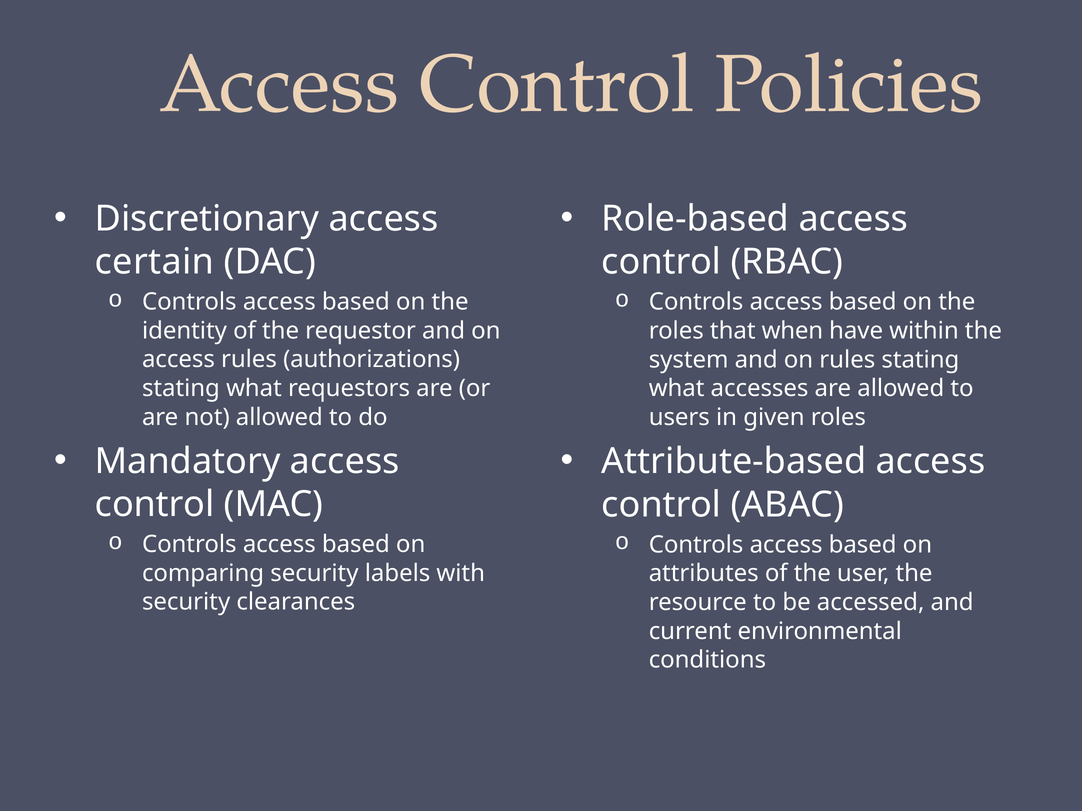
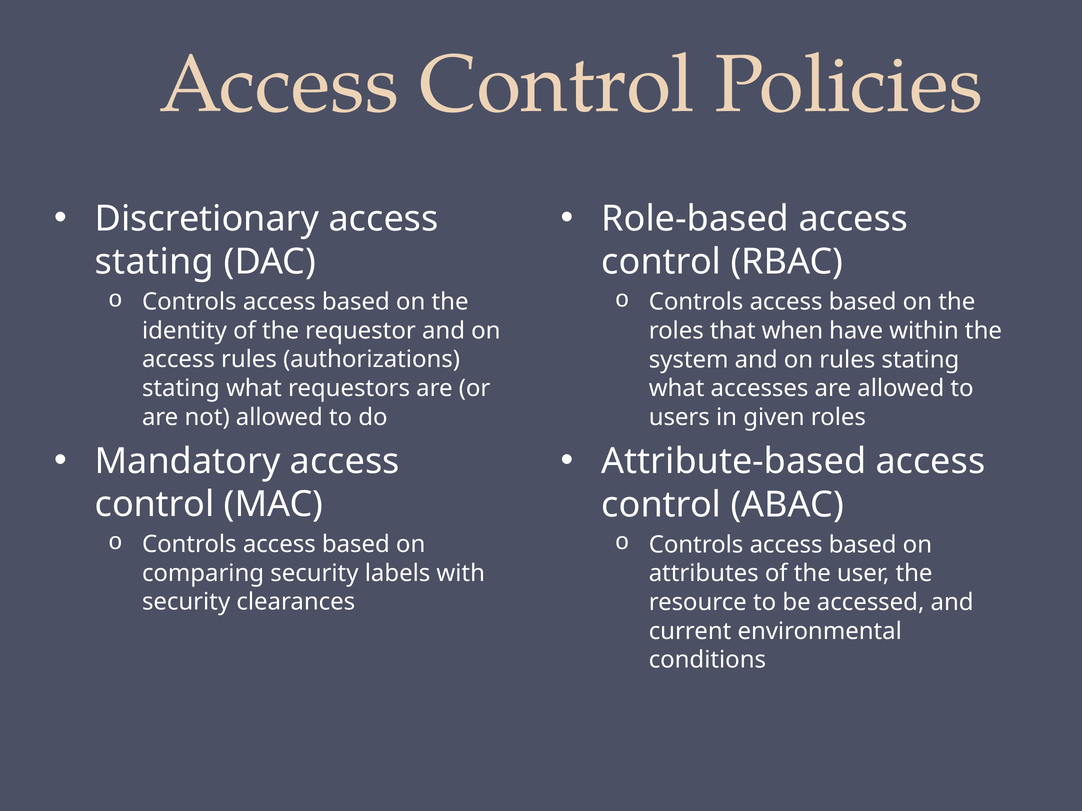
certain at (154, 262): certain -> stating
